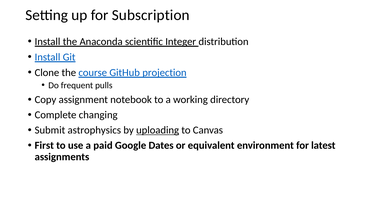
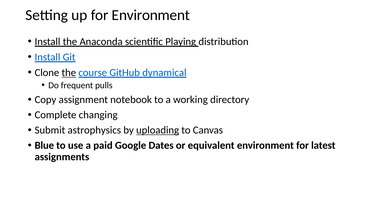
for Subscription: Subscription -> Environment
Integer: Integer -> Playing
the at (69, 73) underline: none -> present
projection: projection -> dynamical
First: First -> Blue
